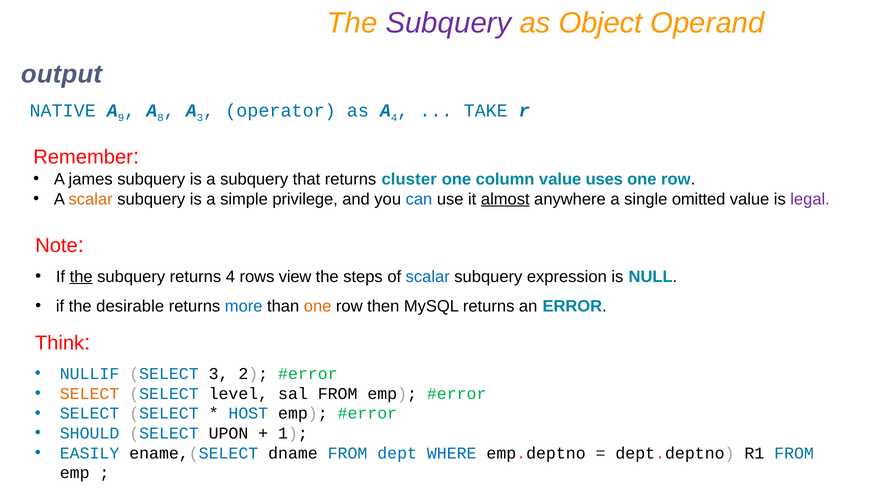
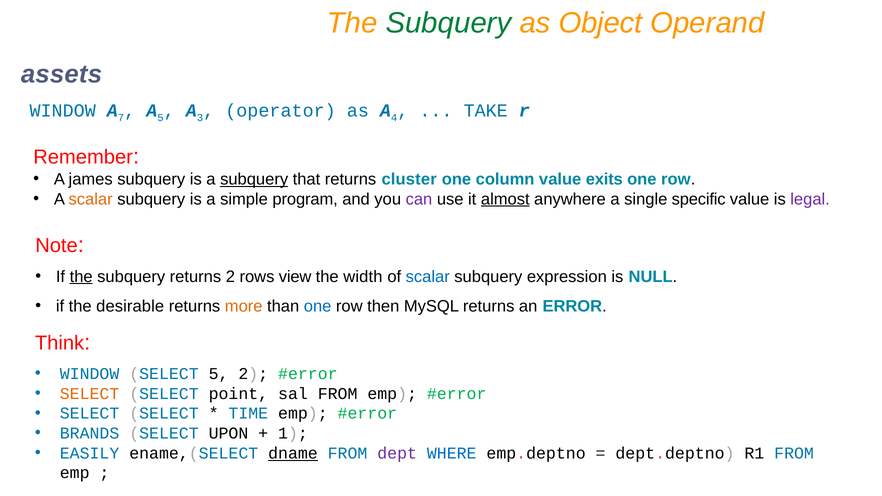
Subquery at (448, 23) colour: purple -> green
output: output -> assets
NATIVE at (63, 111): NATIVE -> WINDOW
9: 9 -> 7
A 8: 8 -> 5
subquery at (254, 179) underline: none -> present
uses: uses -> exits
privilege: privilege -> program
can colour: blue -> purple
omitted: omitted -> specific
returns 4: 4 -> 2
steps: steps -> width
more colour: blue -> orange
one at (318, 306) colour: orange -> blue
NULLIF at (90, 374): NULLIF -> WINDOW
SELECT 3: 3 -> 5
level: level -> point
HOST: HOST -> TIME
SHOULD: SHOULD -> BRANDS
dname underline: none -> present
dept colour: blue -> purple
